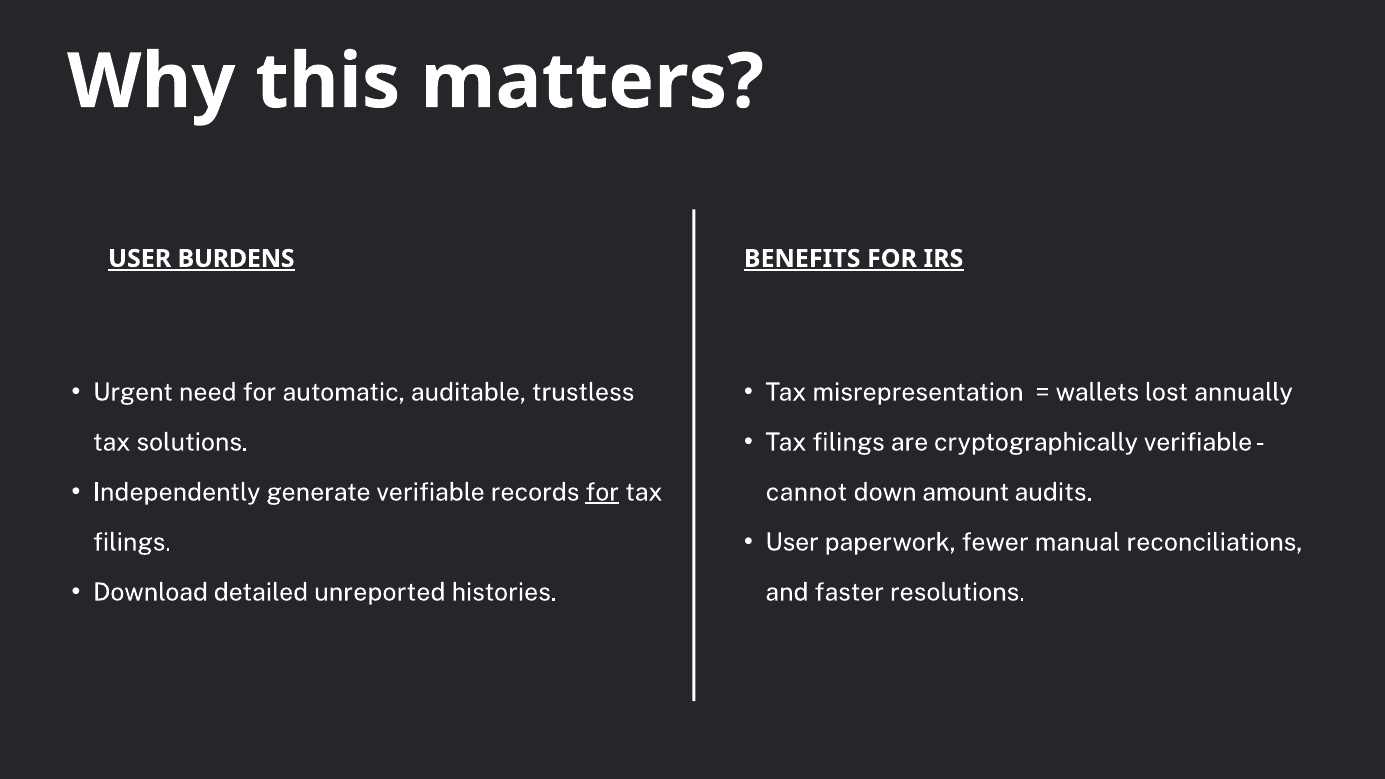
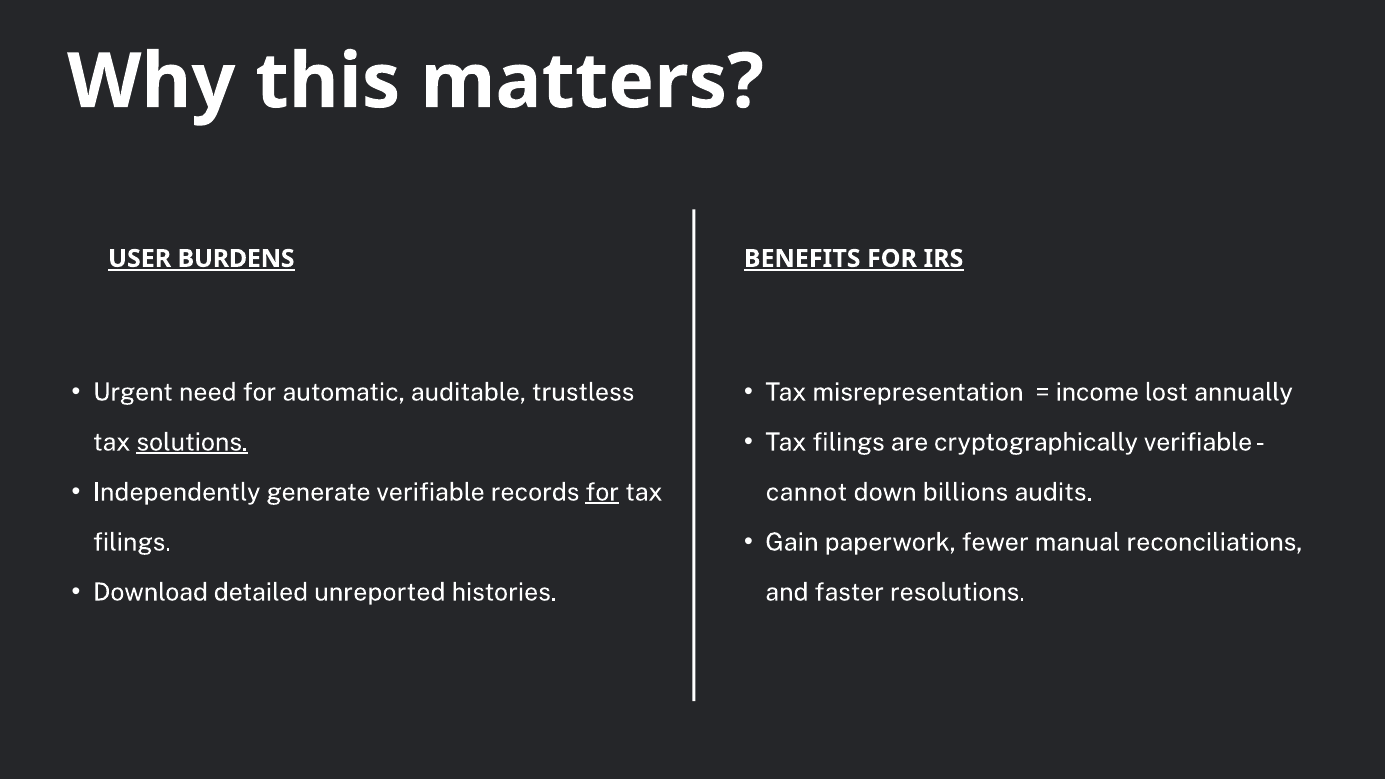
wallets: wallets -> income
solutions underline: none -> present
amount: amount -> billions
User at (792, 542): User -> Gain
